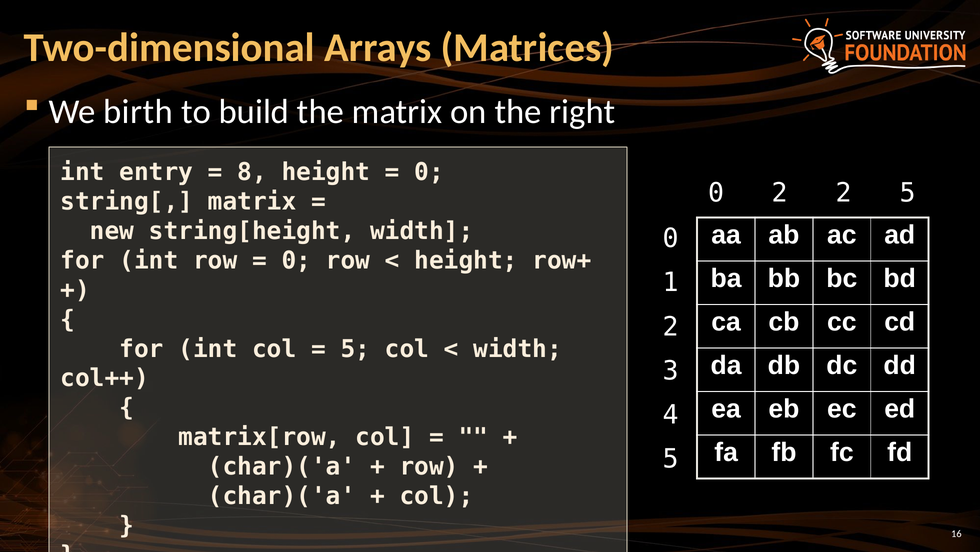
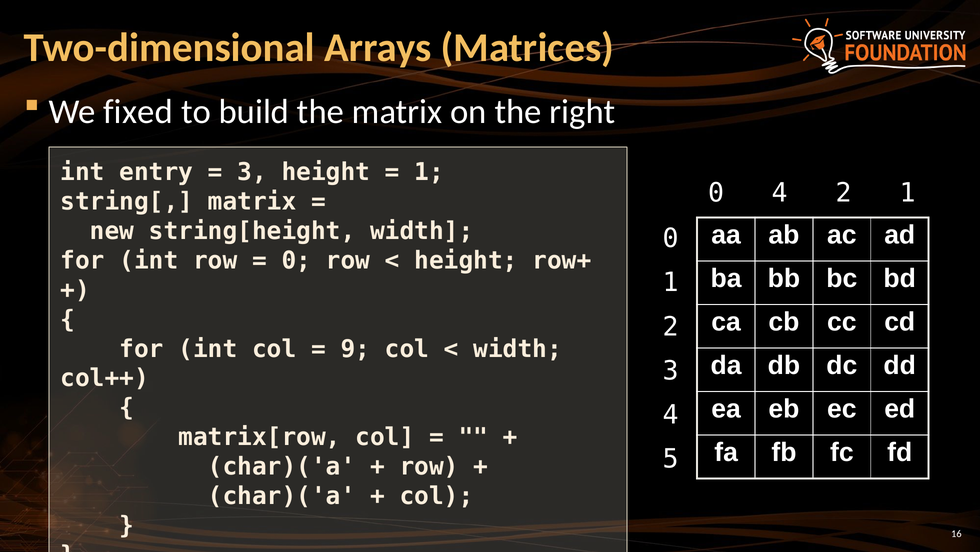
birth: birth -> fixed
8 at (252, 172): 8 -> 3
0 at (429, 172): 0 -> 1
0 2: 2 -> 4
2 5: 5 -> 1
5 at (355, 349): 5 -> 9
